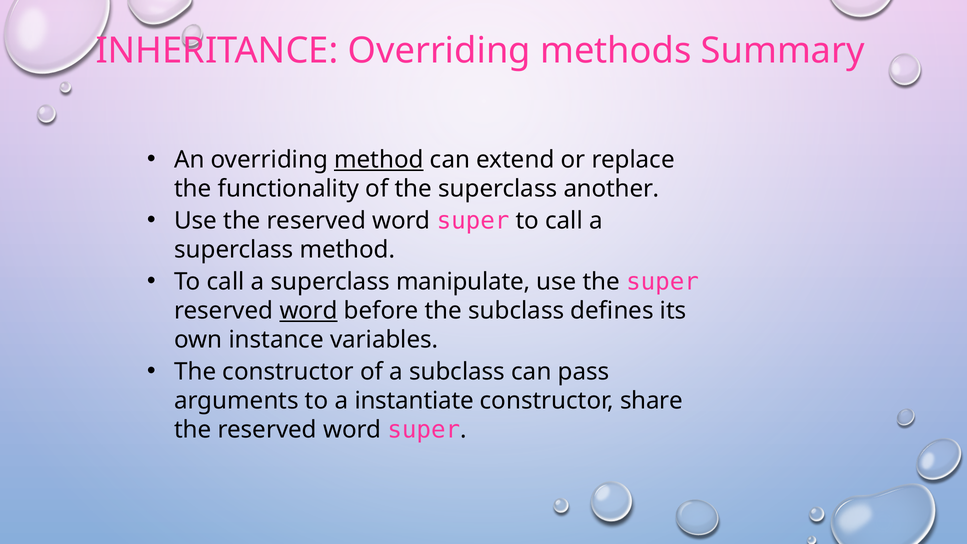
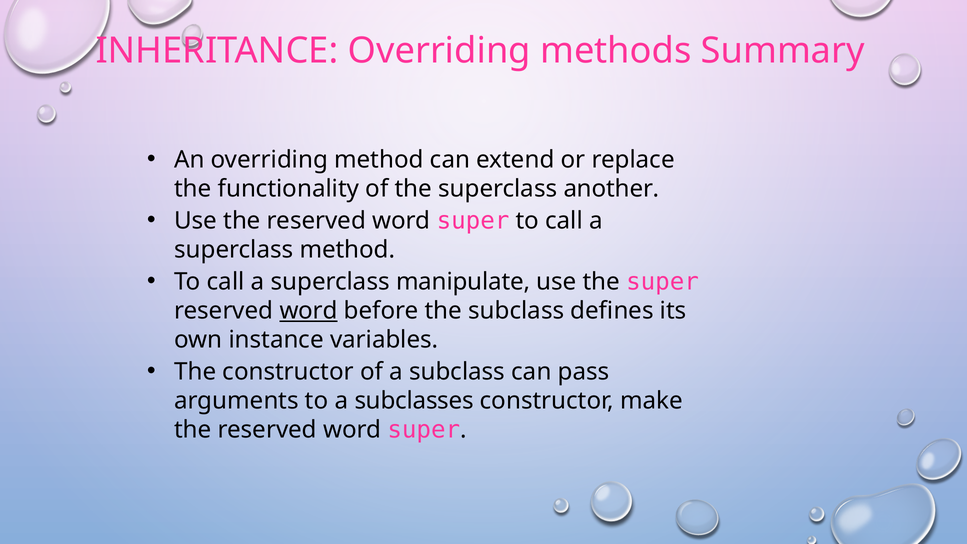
method at (379, 160) underline: present -> none
instantiate: instantiate -> subclasses
share: share -> make
